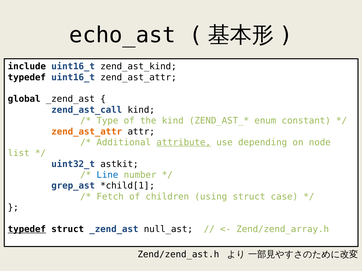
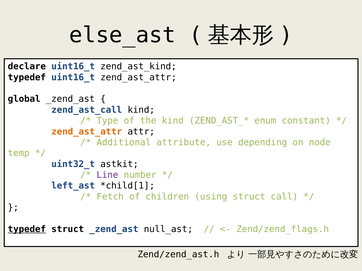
echo_ast: echo_ast -> else_ast
include: include -> declare
attribute underline: present -> none
list: list -> temp
Line colour: blue -> purple
grep_ast: grep_ast -> left_ast
case: case -> call
Zend/zend_array.h: Zend/zend_array.h -> Zend/zend_flags.h
